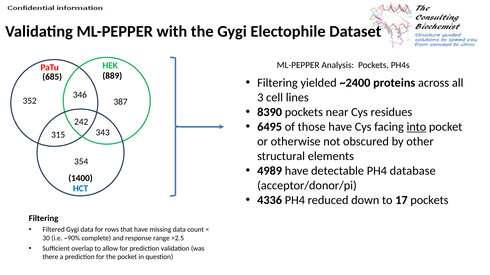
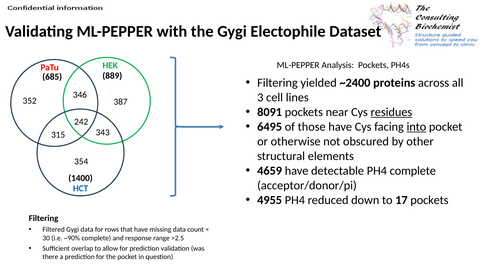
8390: 8390 -> 8091
residues underline: none -> present
4989: 4989 -> 4659
PH4 database: database -> complete
4336: 4336 -> 4955
